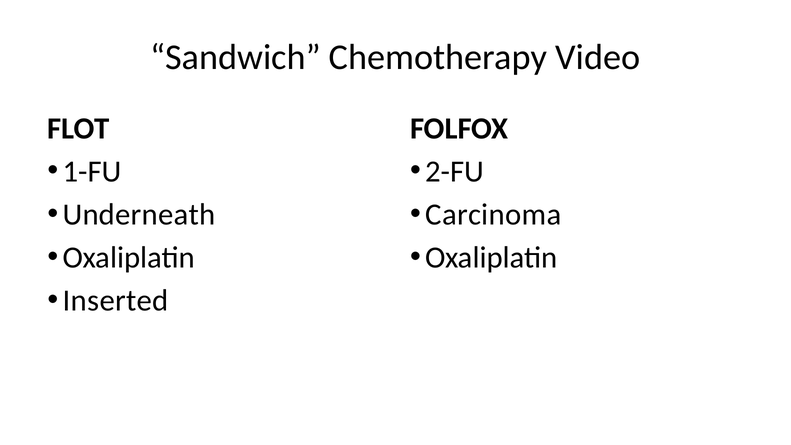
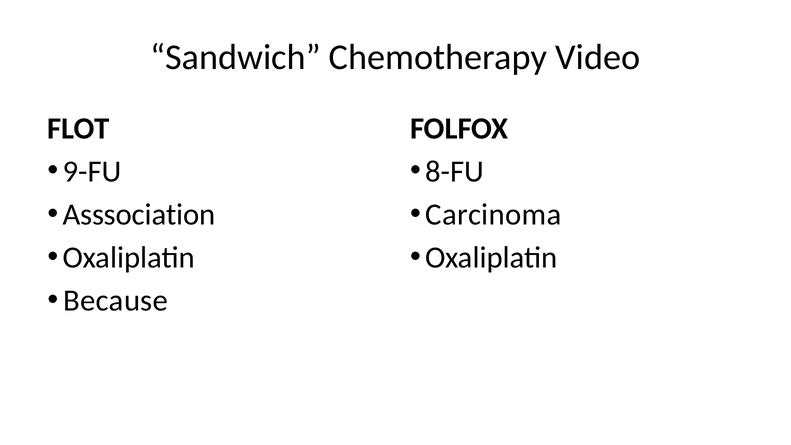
1-FU: 1-FU -> 9-FU
2-FU: 2-FU -> 8-FU
Underneath: Underneath -> Asssociation
Inserted: Inserted -> Because
